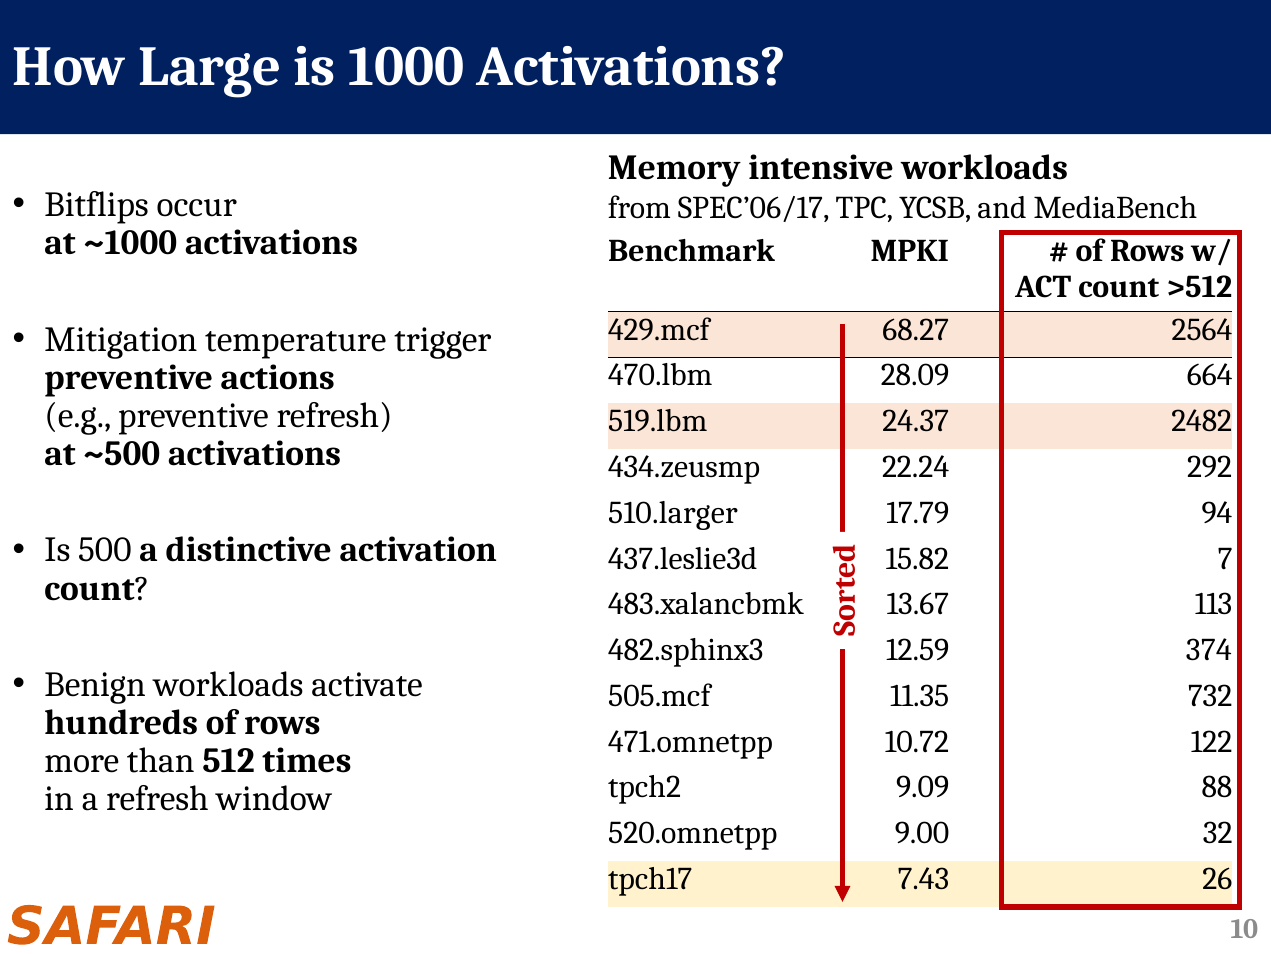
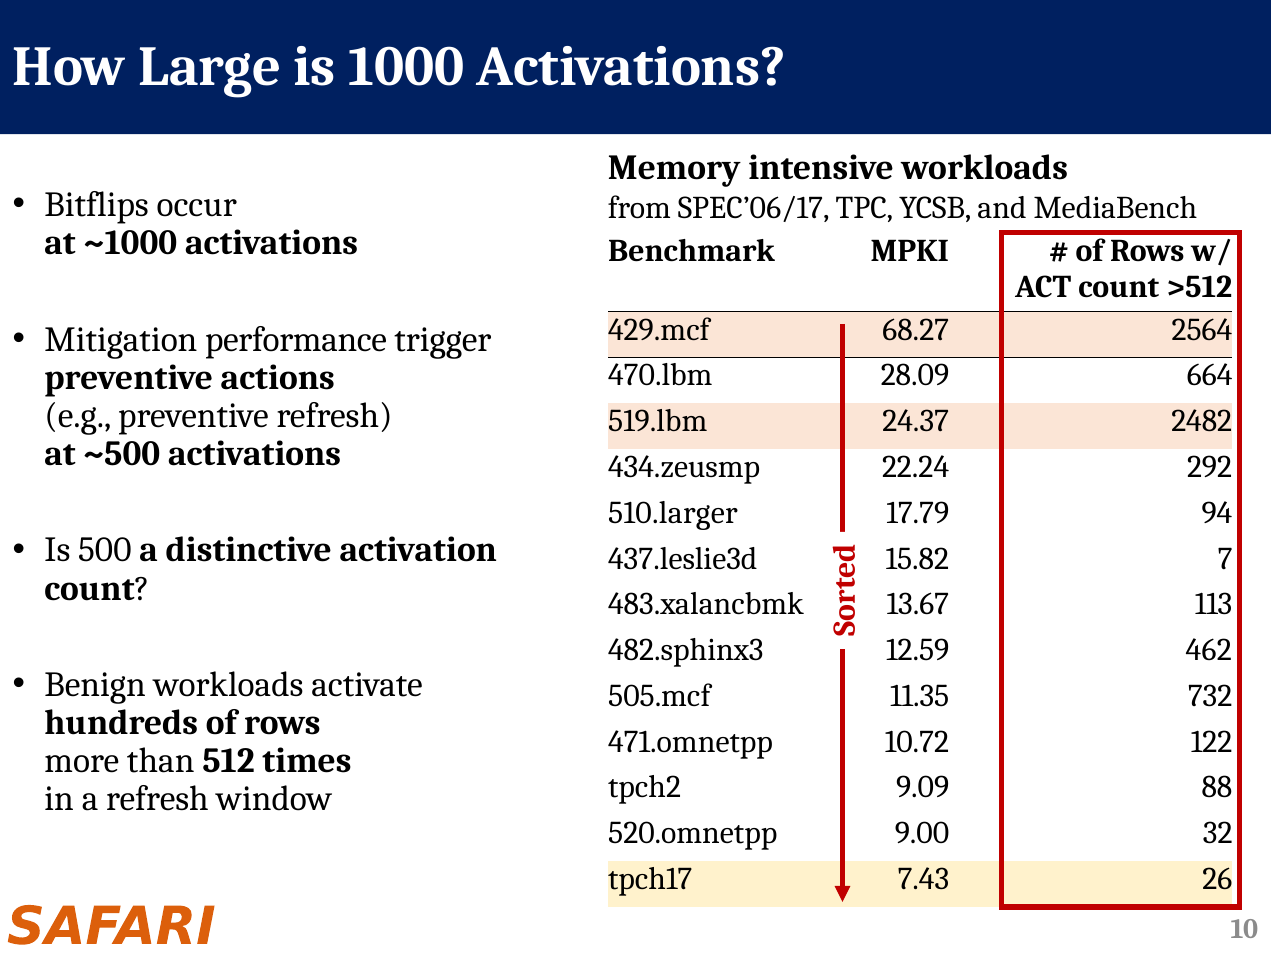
temperature: temperature -> performance
374: 374 -> 462
